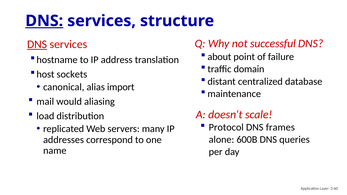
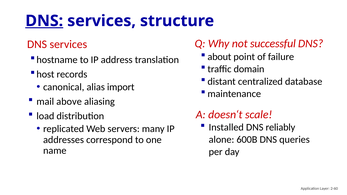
DNS at (37, 44) underline: present -> none
sockets: sockets -> records
would: would -> above
Protocol: Protocol -> Installed
frames: frames -> reliably
